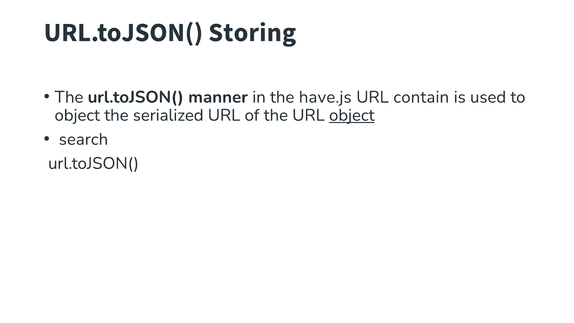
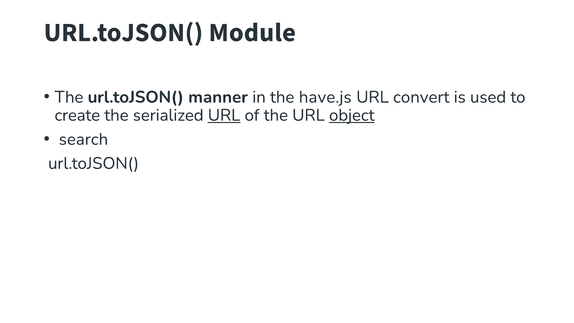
Storing: Storing -> Module
contain: contain -> convert
object at (77, 115): object -> create
URL at (224, 115) underline: none -> present
